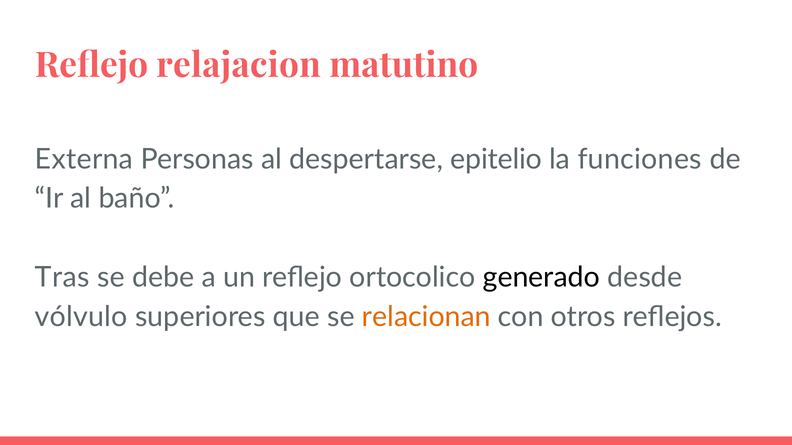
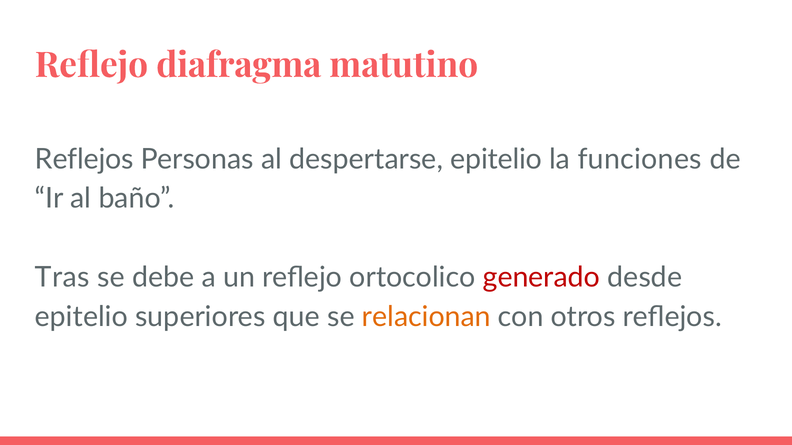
relajacion: relajacion -> diafragma
Externa at (84, 159): Externa -> Reflejos
generado colour: black -> red
vólvulo at (81, 317): vólvulo -> epitelio
